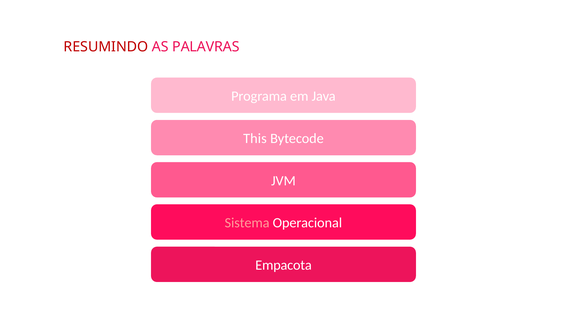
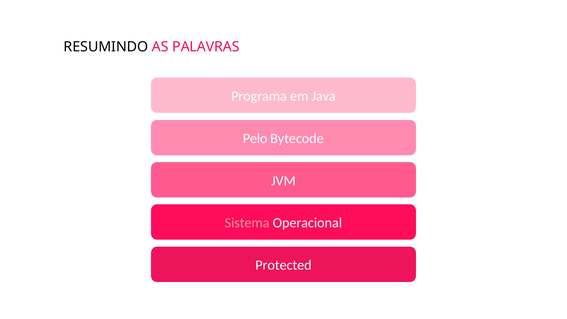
RESUMINDO colour: red -> black
This: This -> Pelo
Empacota: Empacota -> Protected
